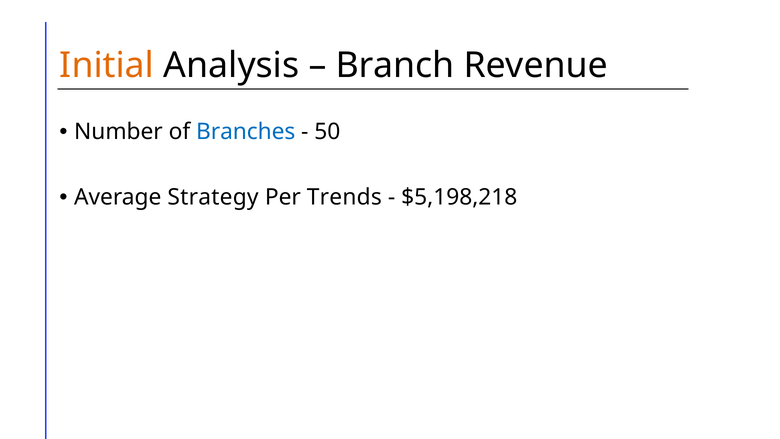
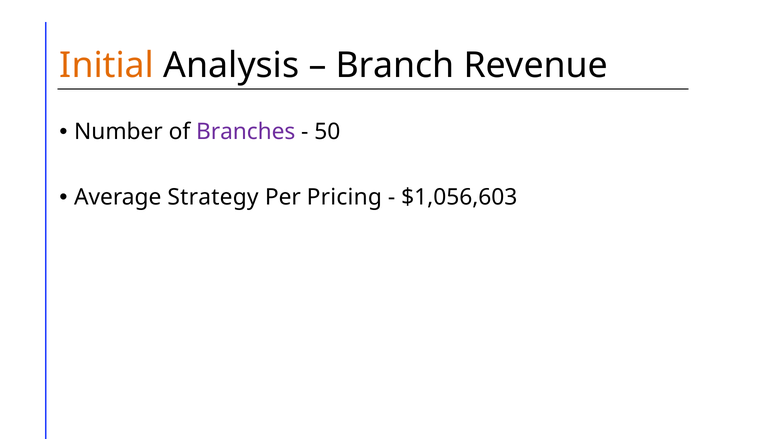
Branches colour: blue -> purple
Trends: Trends -> Pricing
$5,198,218: $5,198,218 -> $1,056,603
